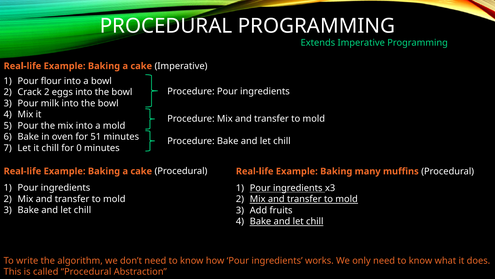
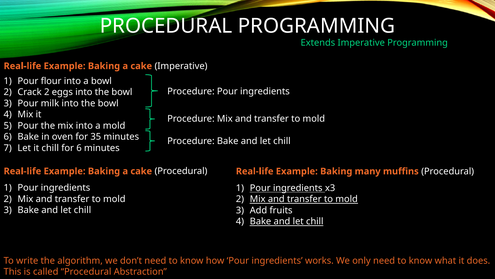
51: 51 -> 35
for 0: 0 -> 6
